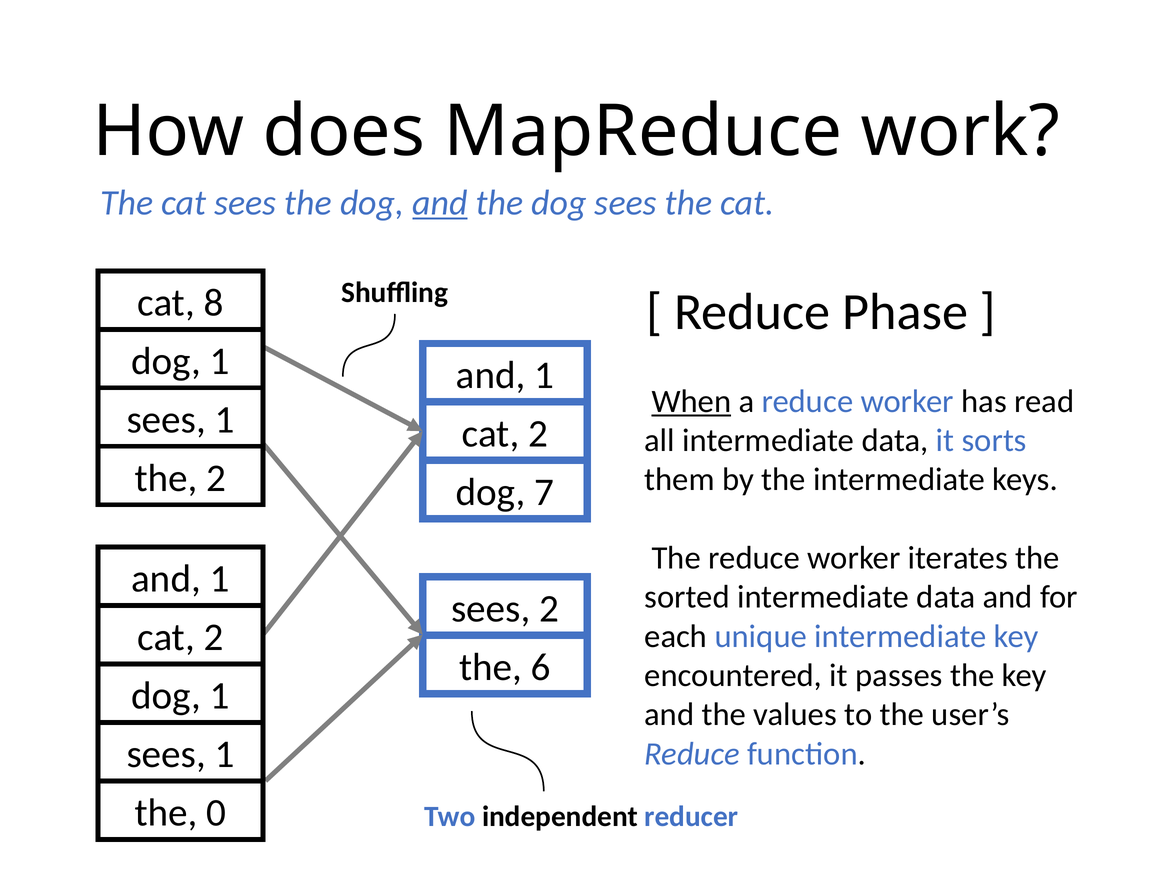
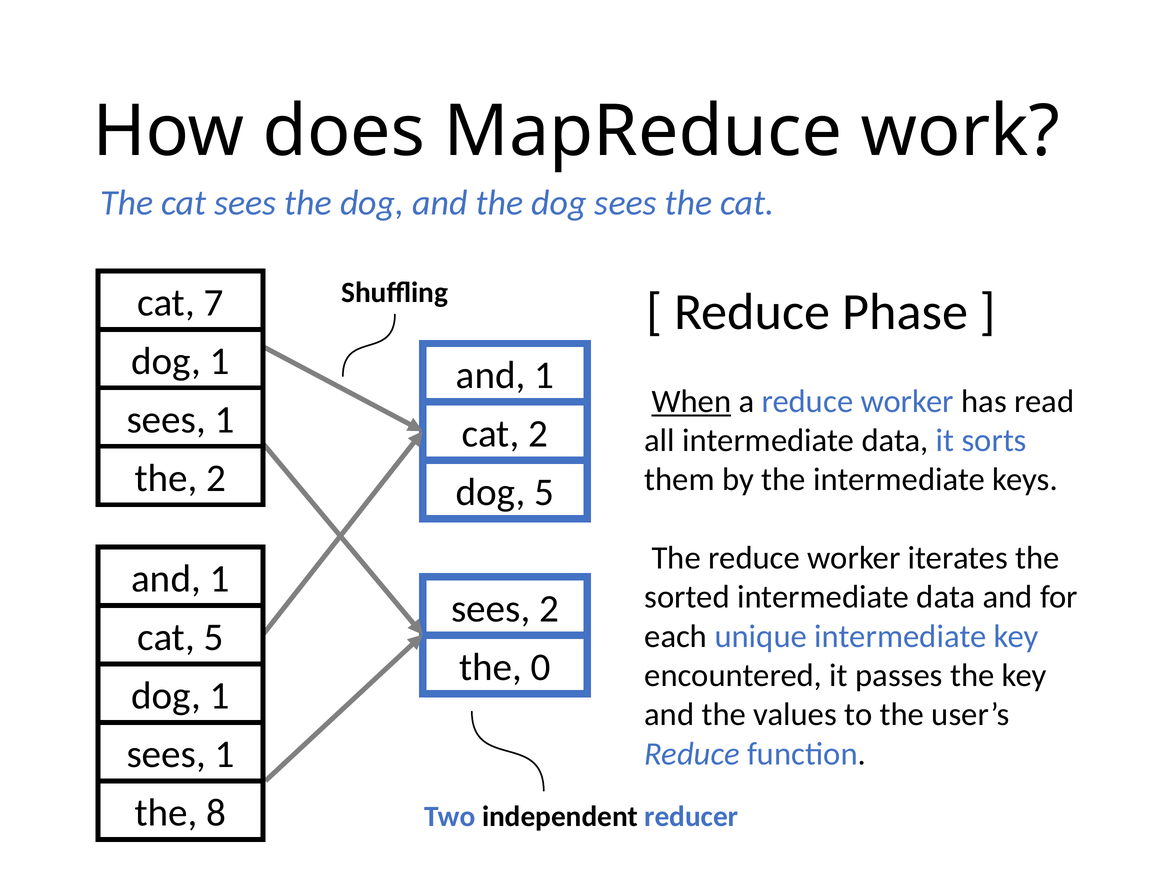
and at (440, 203) underline: present -> none
8: 8 -> 7
dog 7: 7 -> 5
2 at (214, 638): 2 -> 5
6: 6 -> 0
0: 0 -> 8
